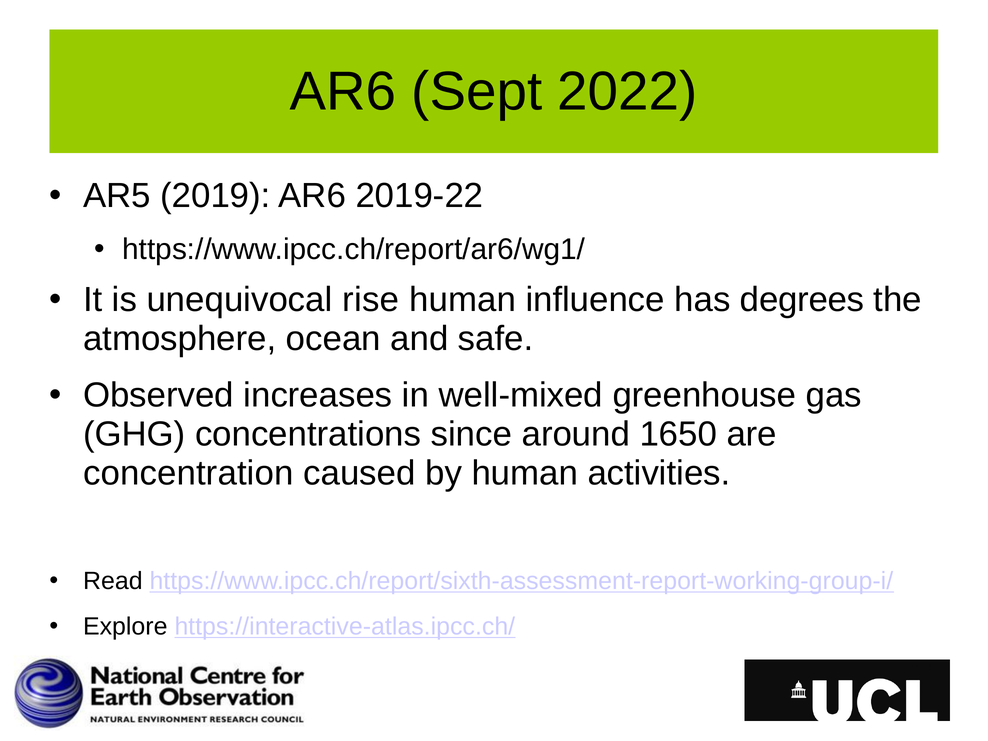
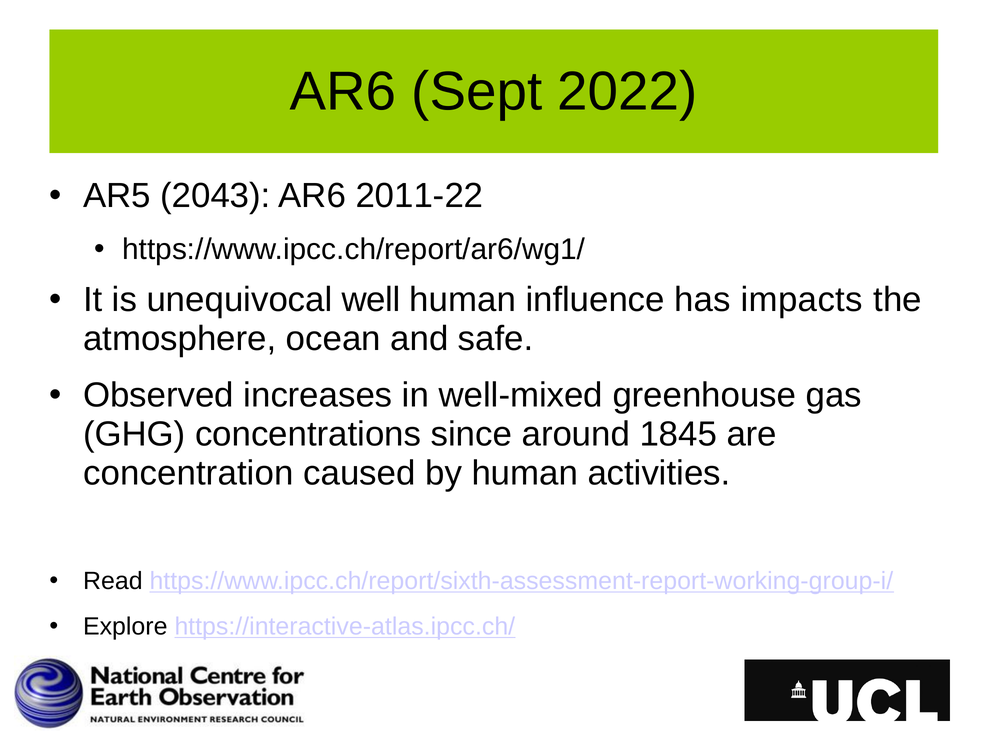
2019: 2019 -> 2043
2019-22: 2019-22 -> 2011-22
rise: rise -> well
degrees: degrees -> impacts
1650: 1650 -> 1845
